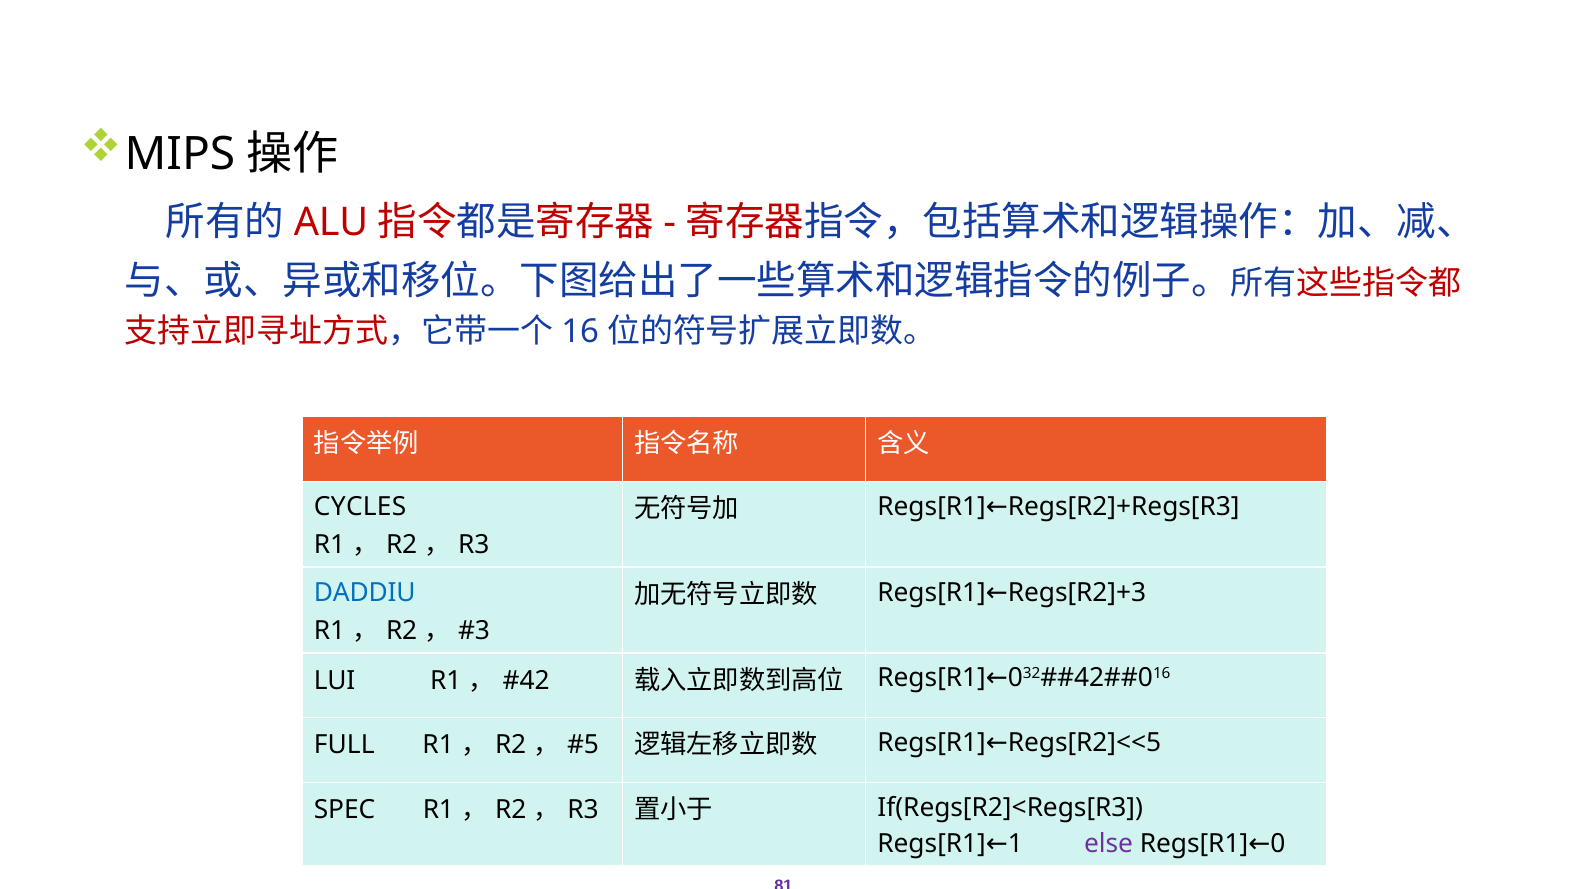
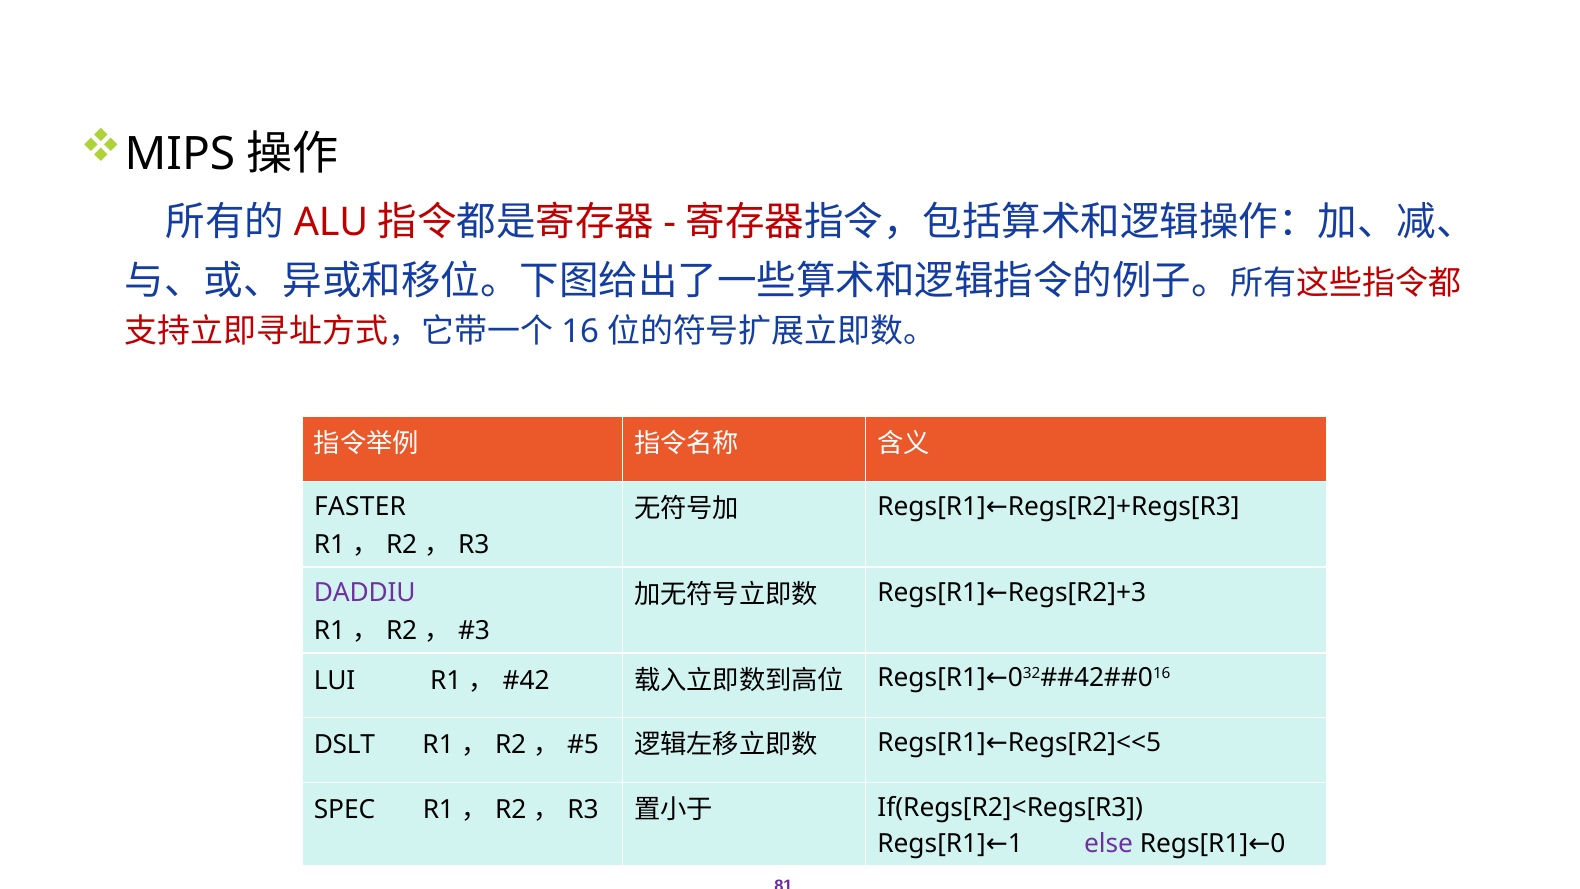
CYCLES: CYCLES -> FASTER
DADDIU colour: blue -> purple
FULL: FULL -> DSLT
